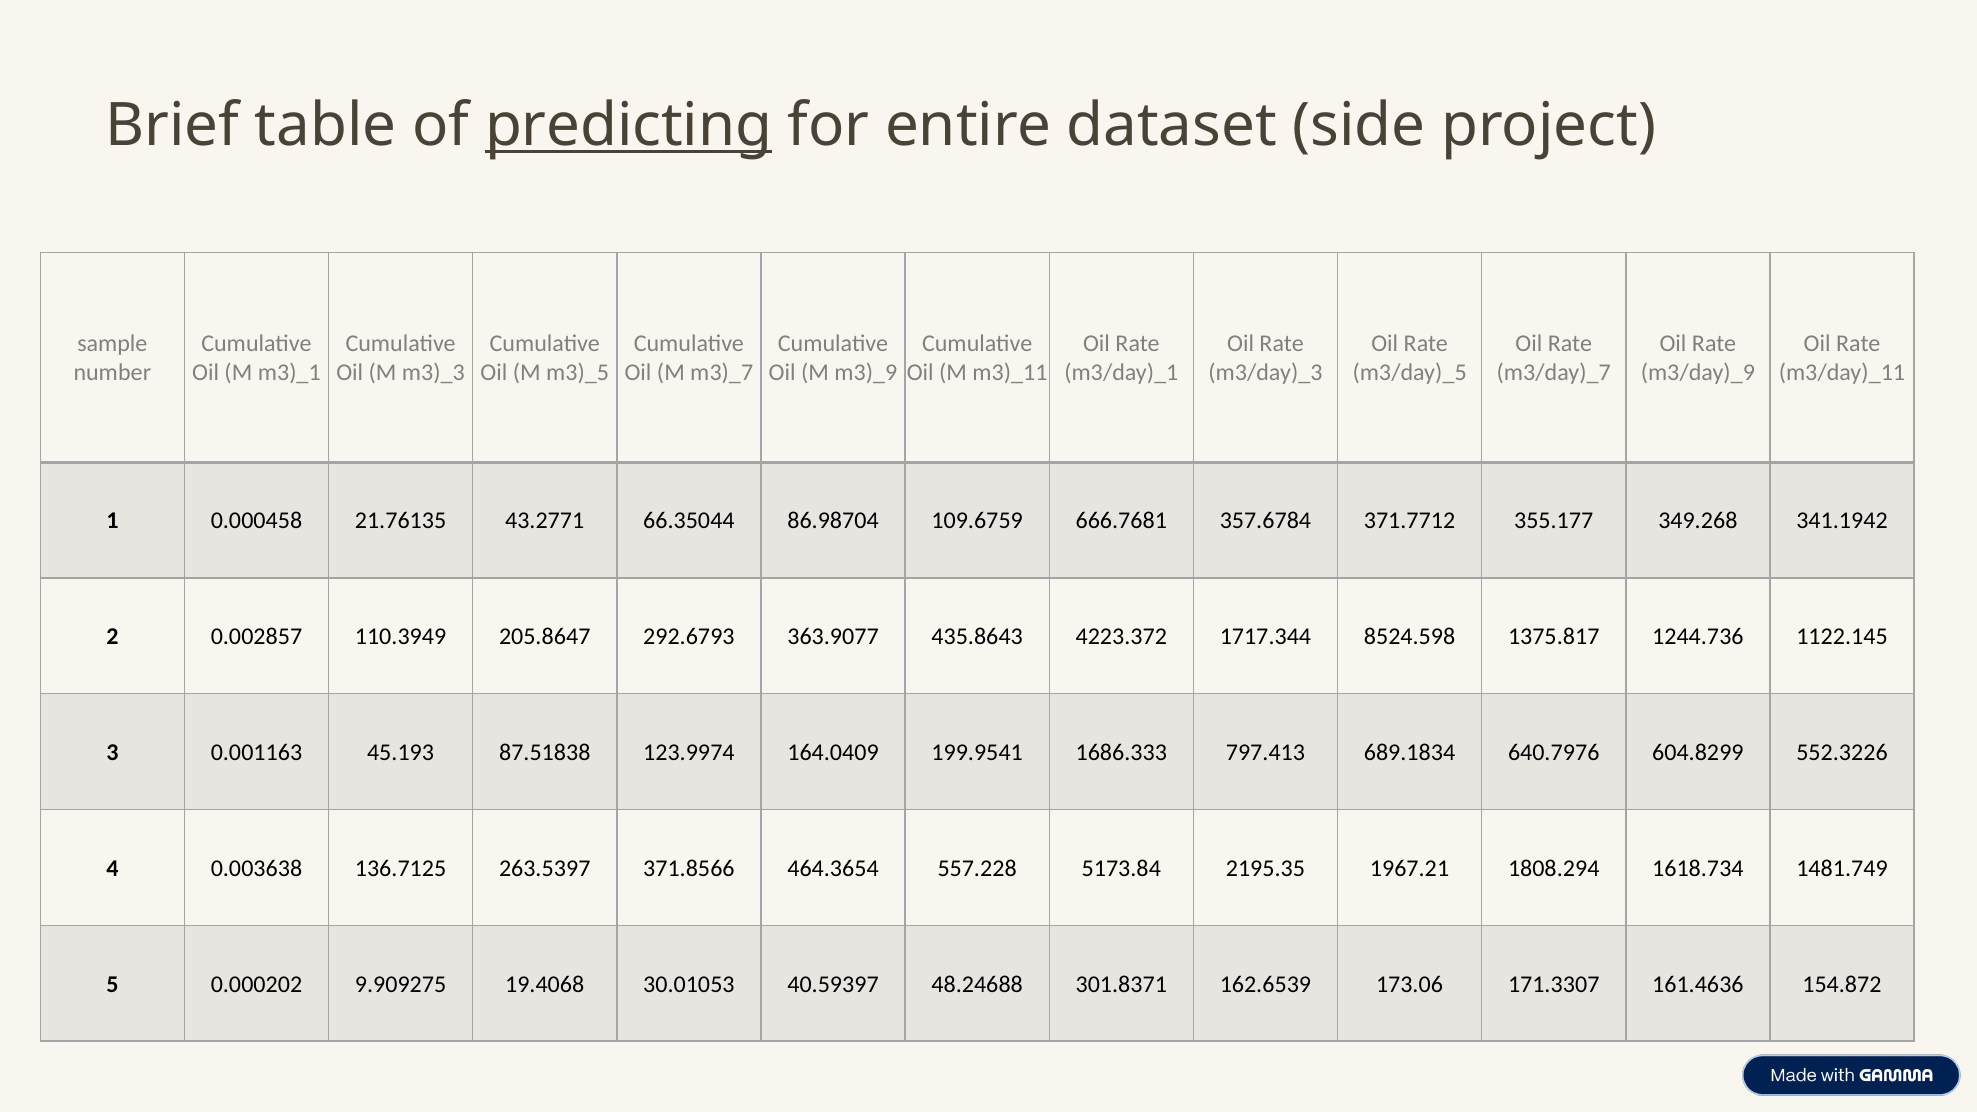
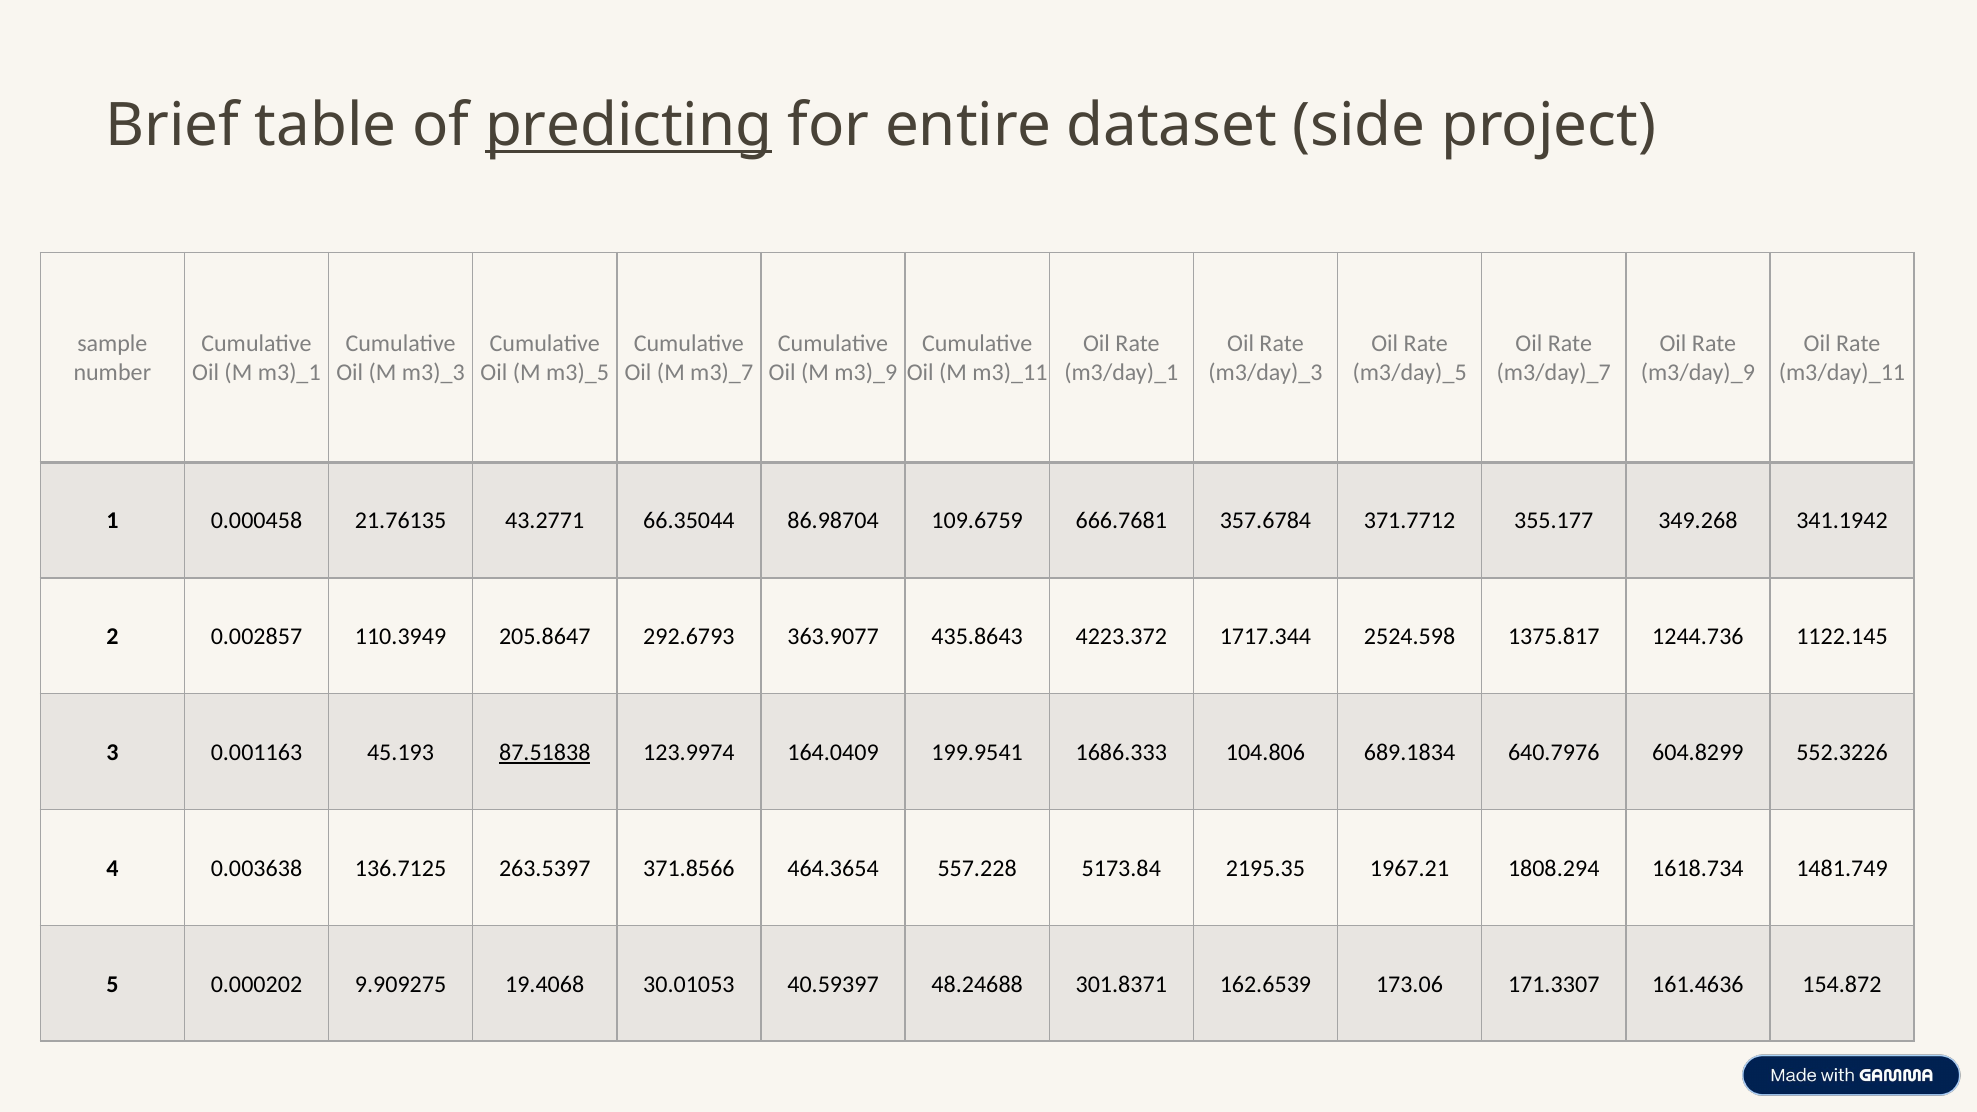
8524.598: 8524.598 -> 2524.598
87.51838 underline: none -> present
797.413: 797.413 -> 104.806
